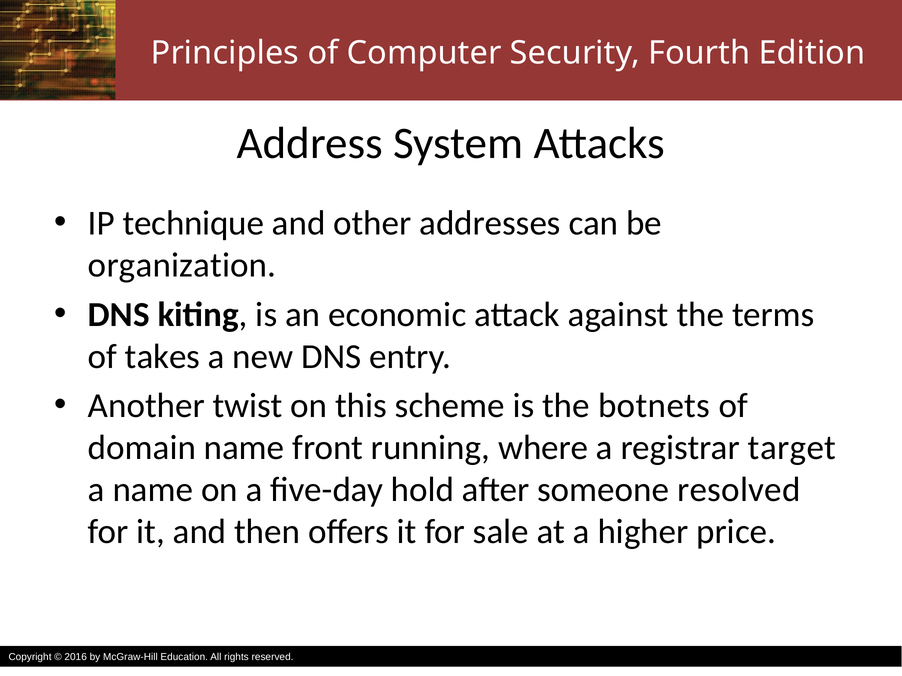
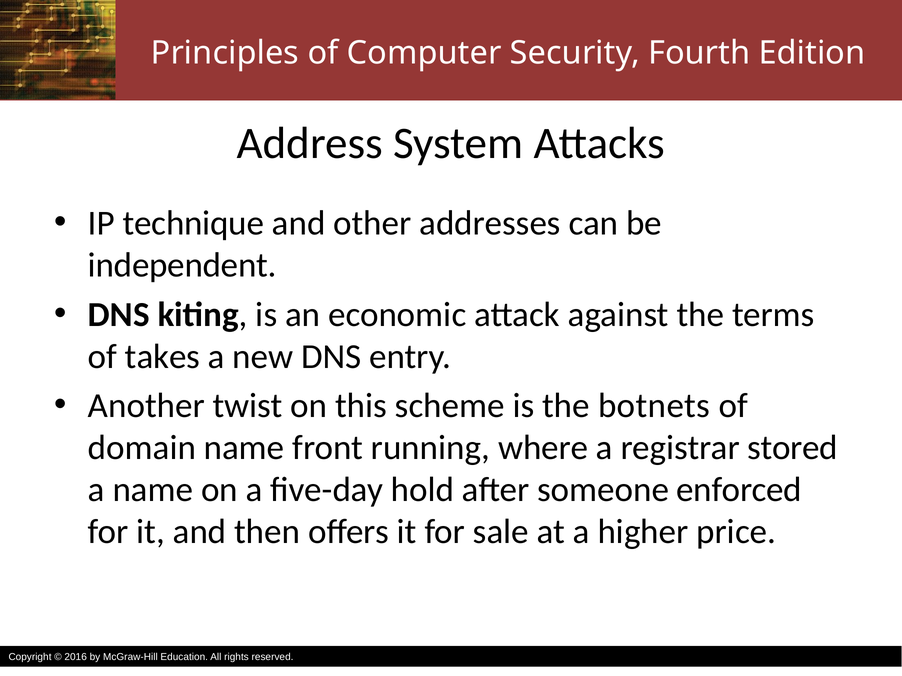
organization: organization -> independent
target: target -> stored
resolved: resolved -> enforced
